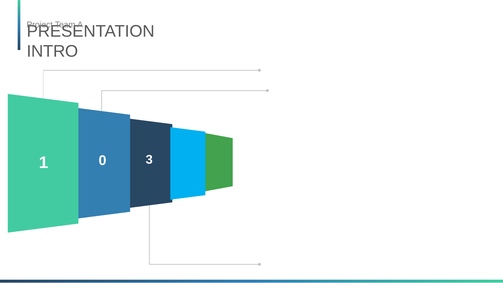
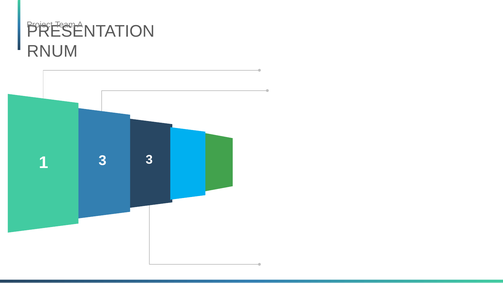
INTRO: INTRO -> RNUM
1 0: 0 -> 3
